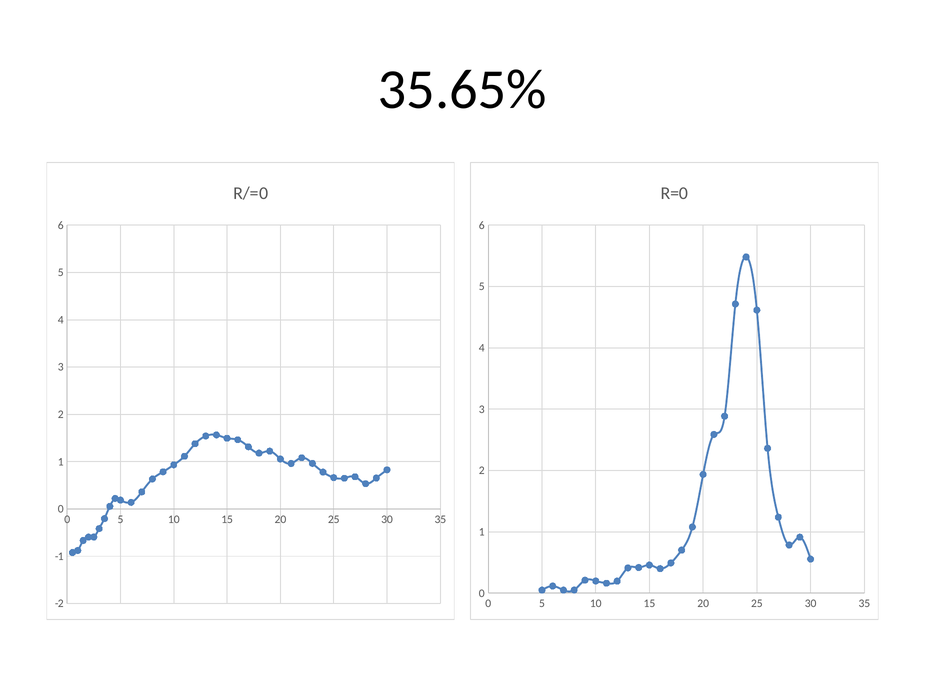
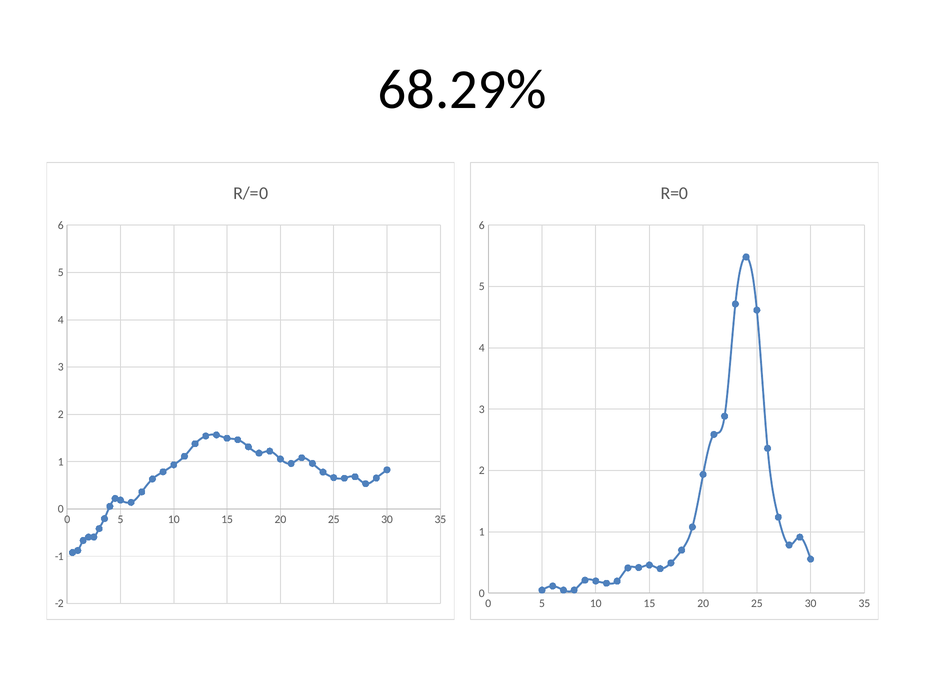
35.65%: 35.65% -> 68.29%
